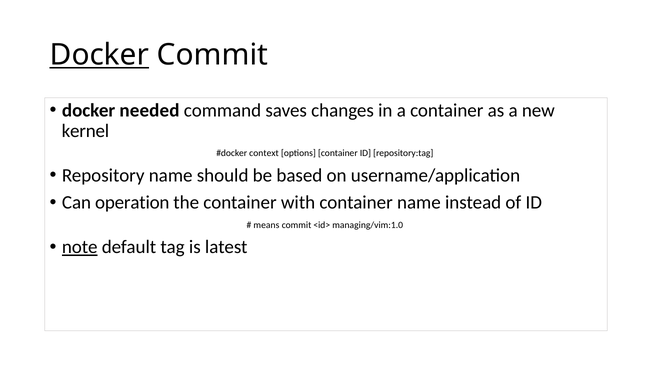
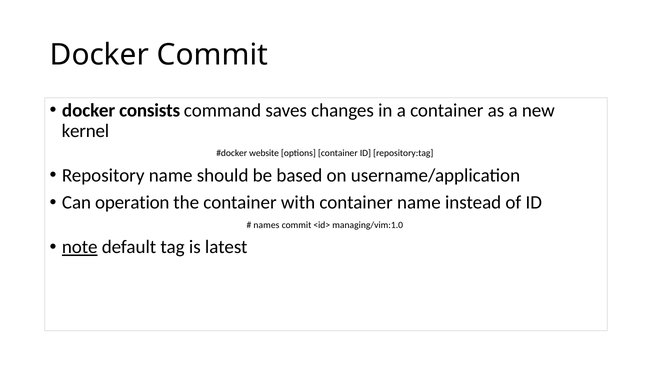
Docker at (99, 55) underline: present -> none
needed: needed -> consists
context: context -> website
means: means -> names
